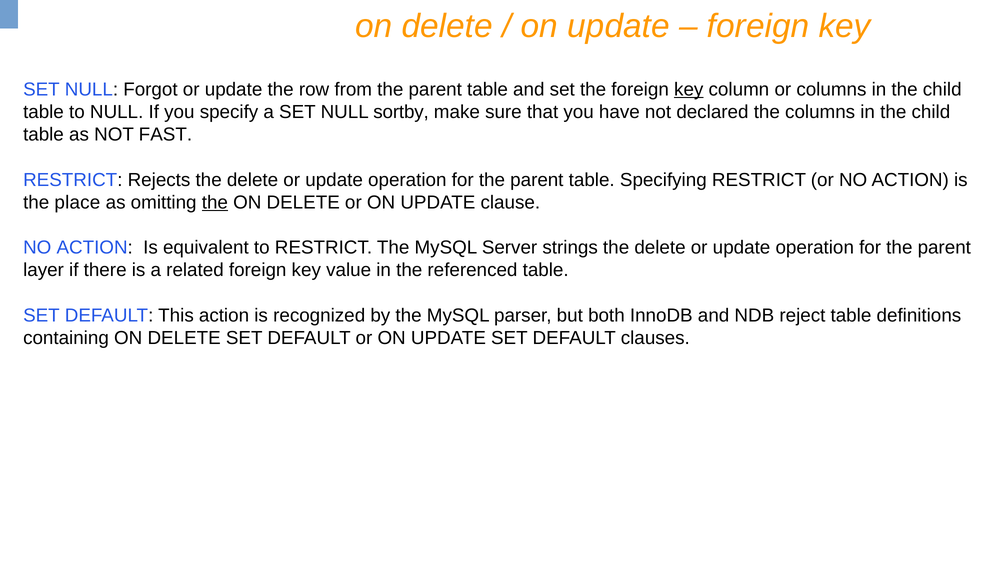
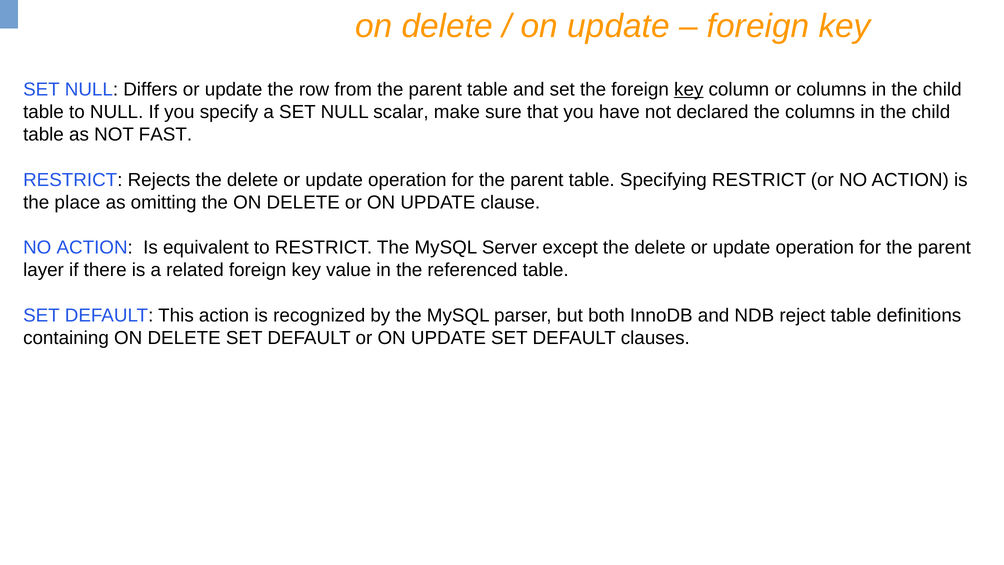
Forgot: Forgot -> Differs
sortby: sortby -> scalar
the at (215, 202) underline: present -> none
strings: strings -> except
